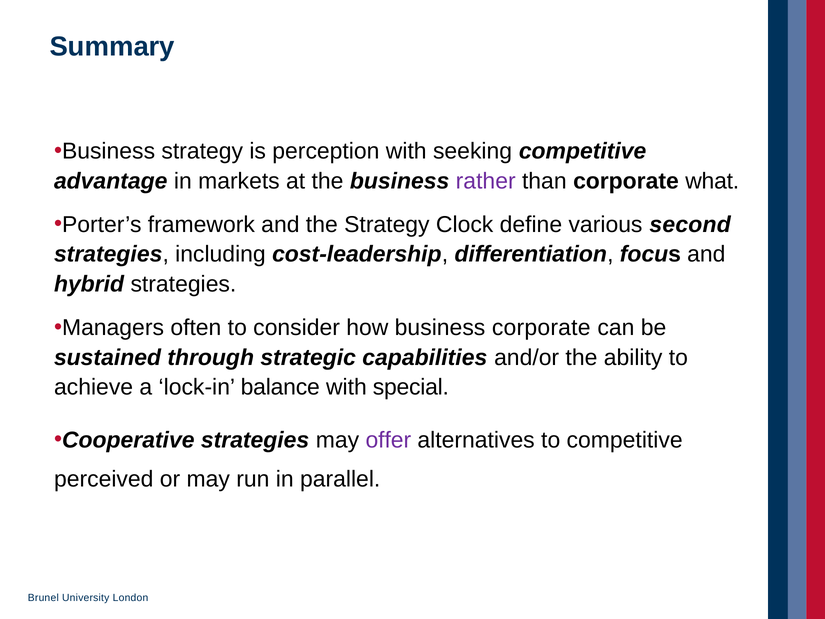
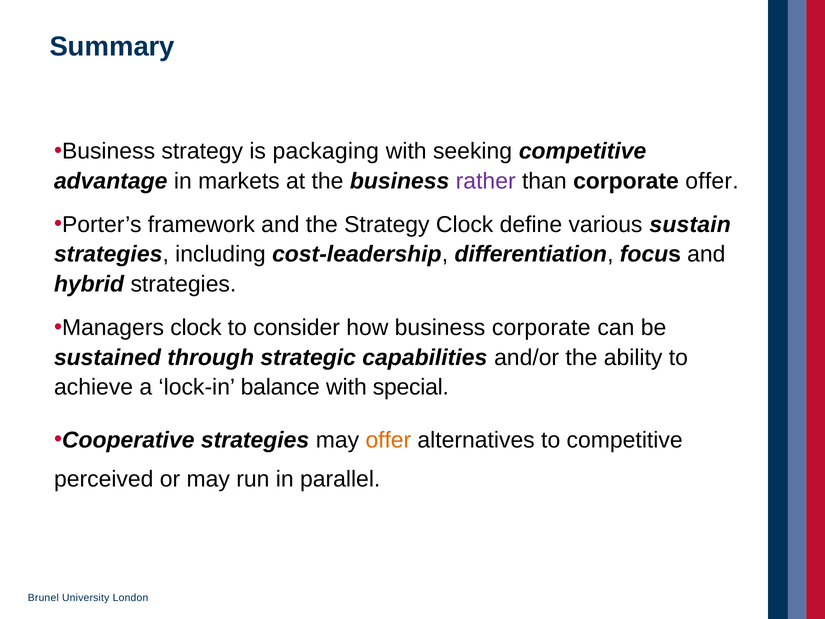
perception: perception -> packaging
corporate what: what -> offer
second: second -> sustain
Managers often: often -> clock
offer at (388, 440) colour: purple -> orange
